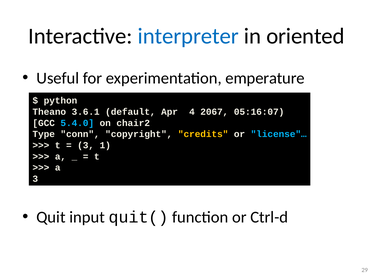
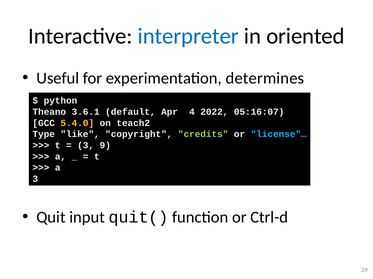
emperature: emperature -> determines
2067: 2067 -> 2022
5.4.0 colour: light blue -> yellow
chair2: chair2 -> teach2
conn: conn -> like
credits colour: yellow -> light green
1: 1 -> 9
